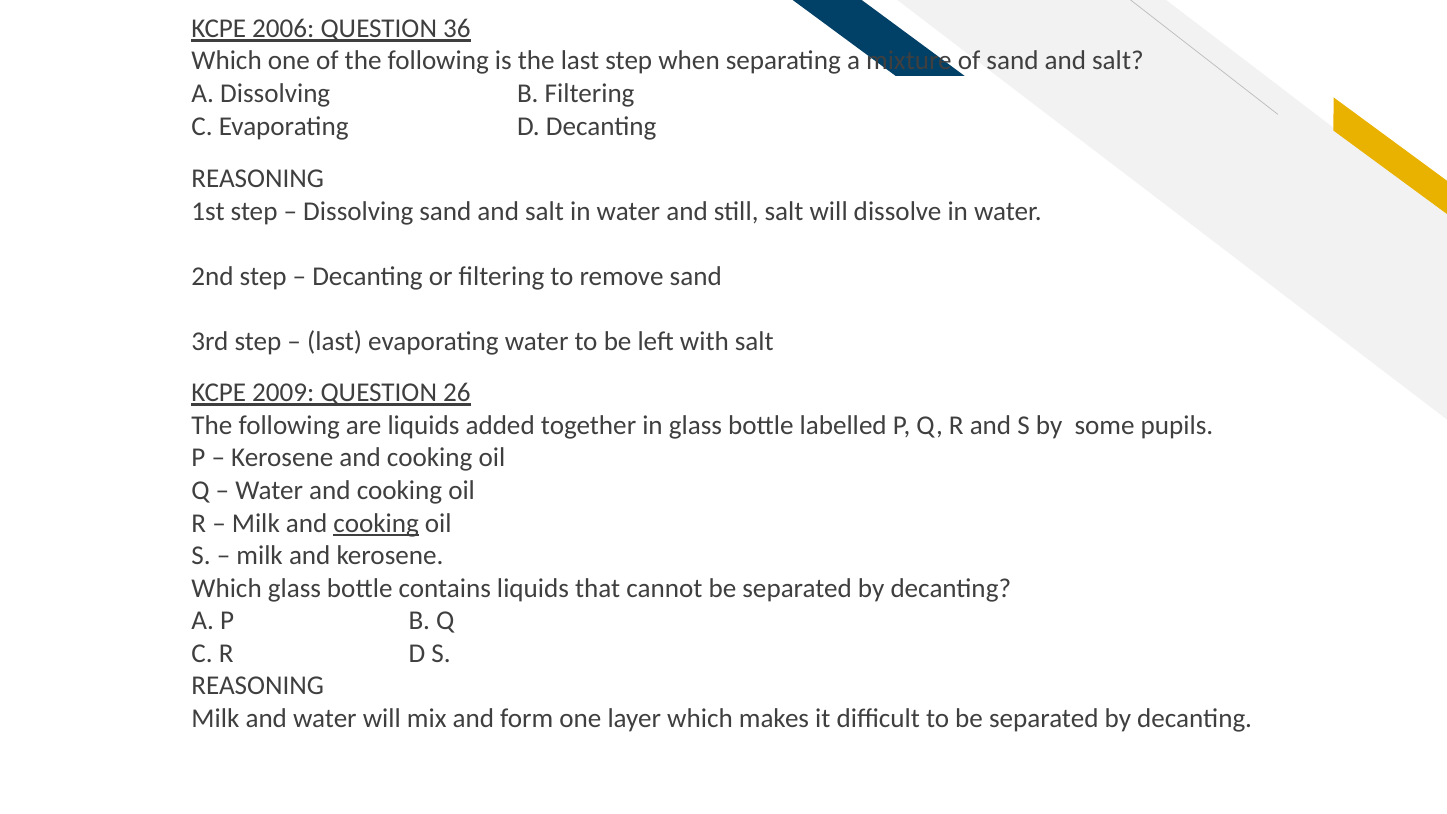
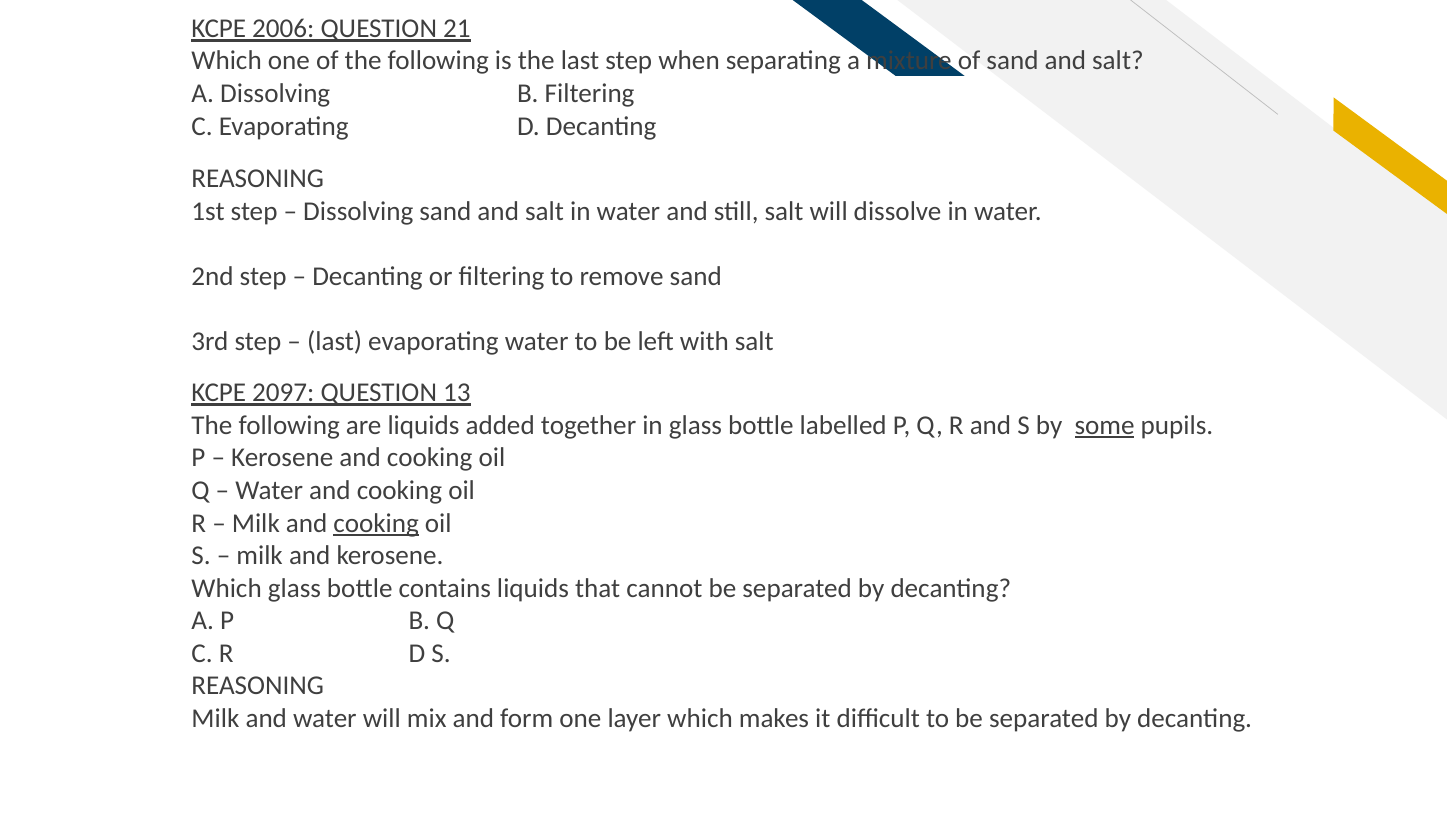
36: 36 -> 21
2009: 2009 -> 2097
26: 26 -> 13
some underline: none -> present
